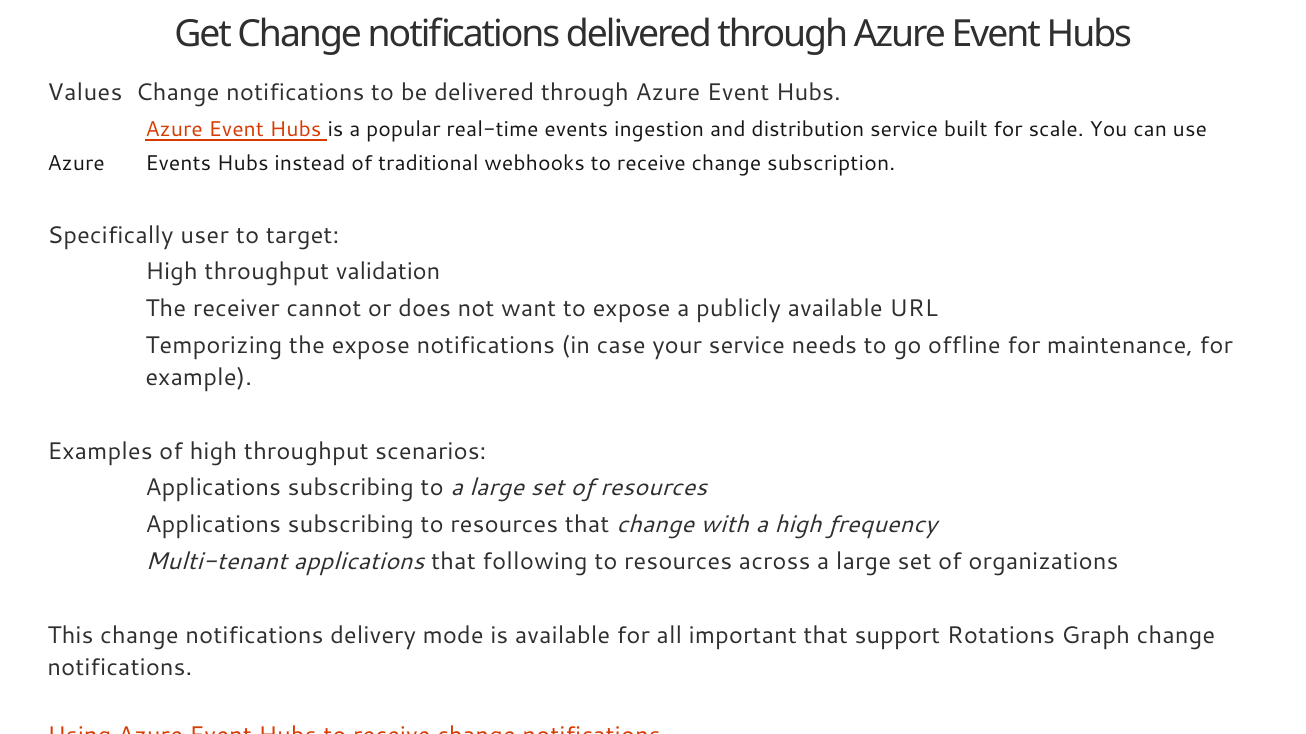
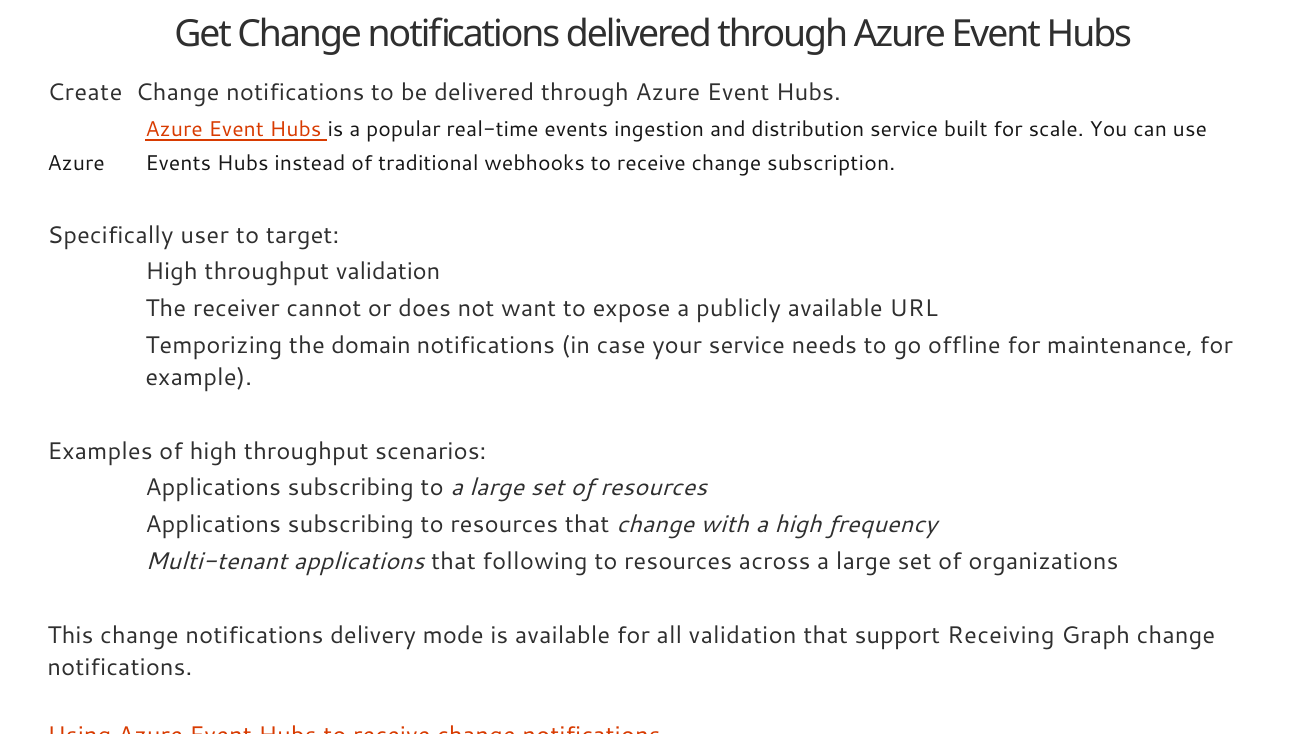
Values: Values -> Create
the expose: expose -> domain
all important: important -> validation
Rotations: Rotations -> Receiving
